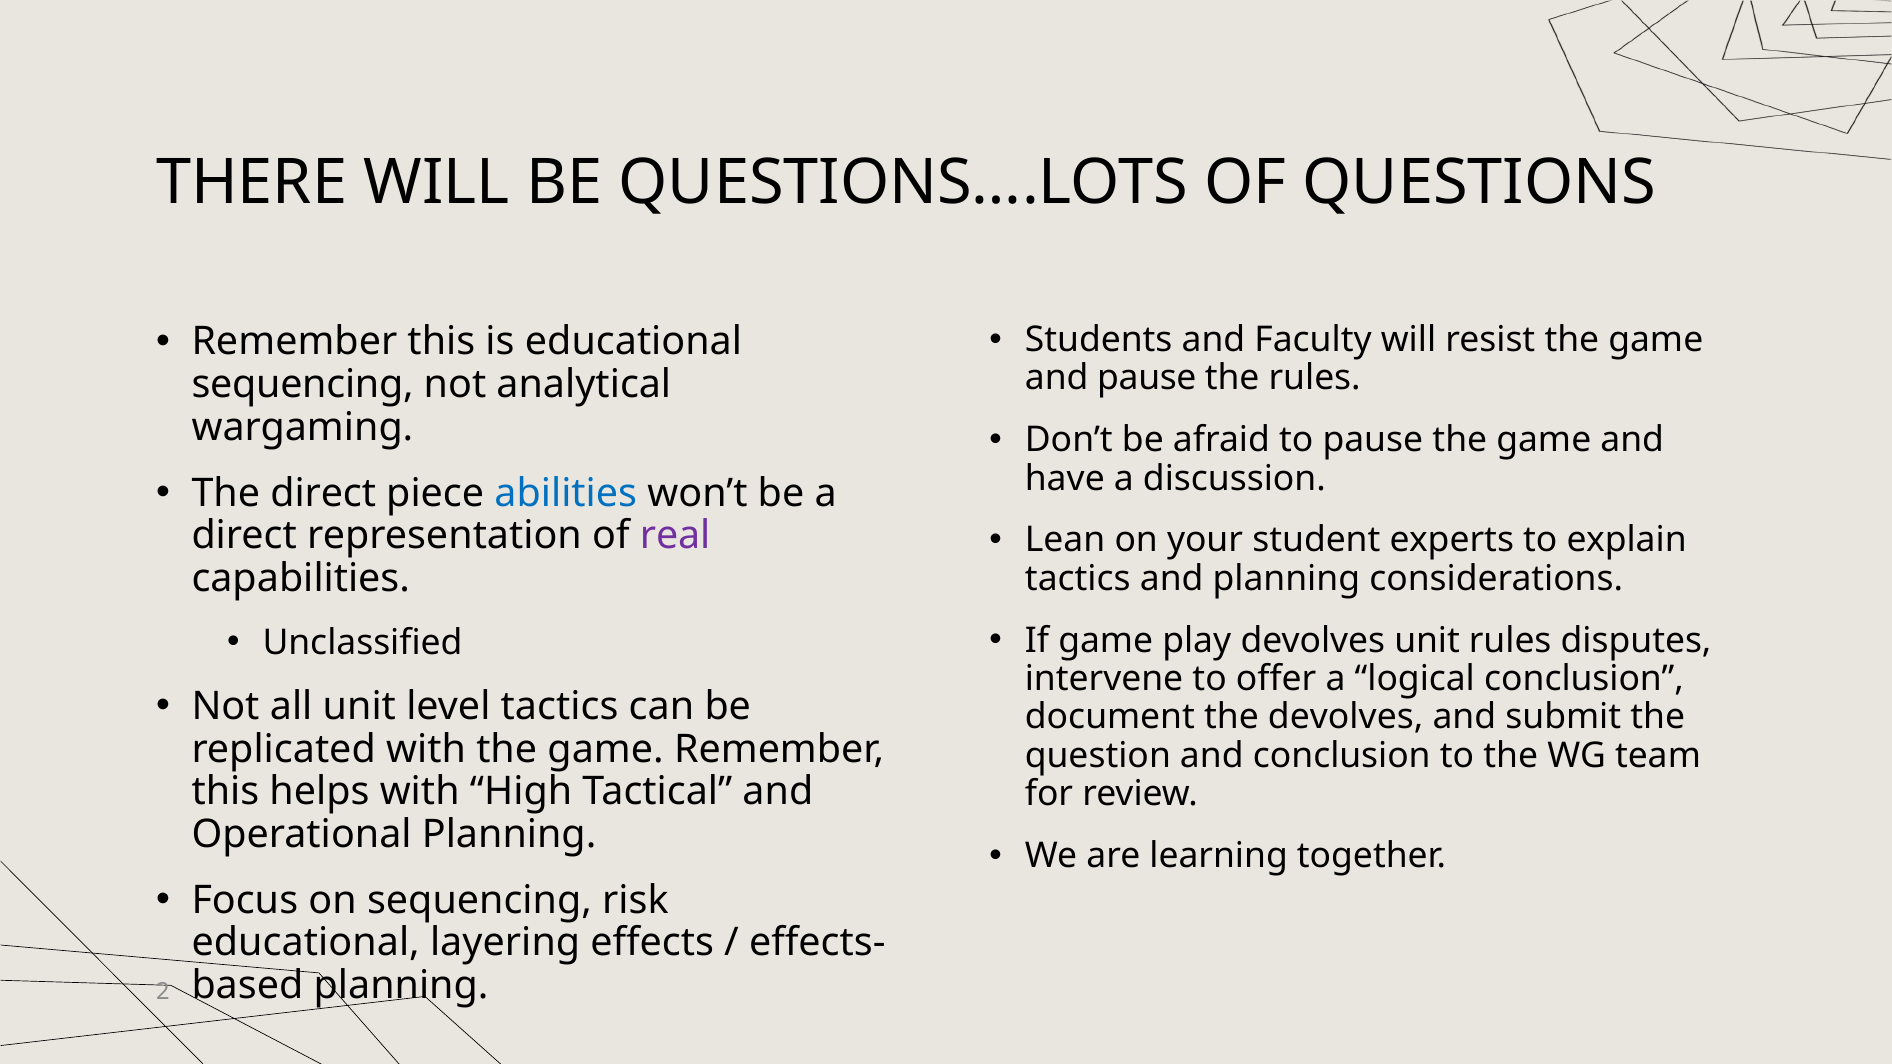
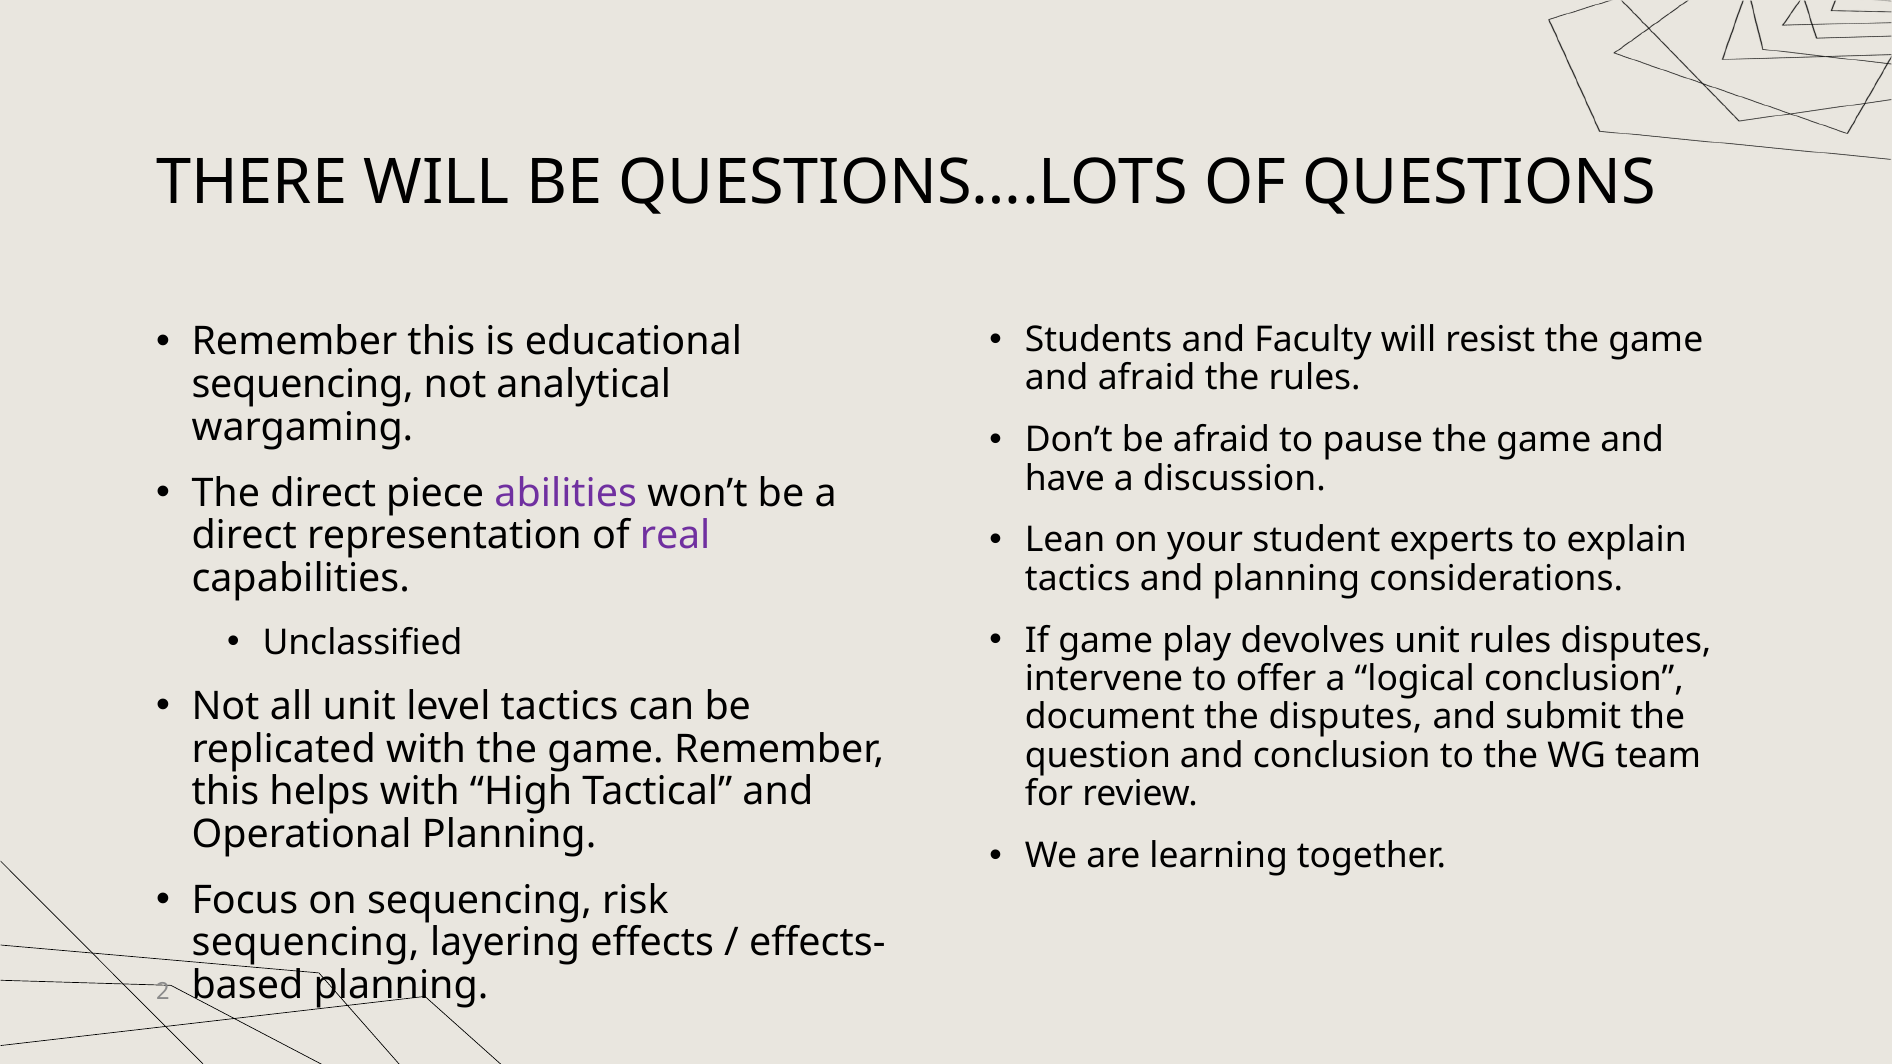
and pause: pause -> afraid
abilities colour: blue -> purple
the devolves: devolves -> disputes
educational at (306, 943): educational -> sequencing
